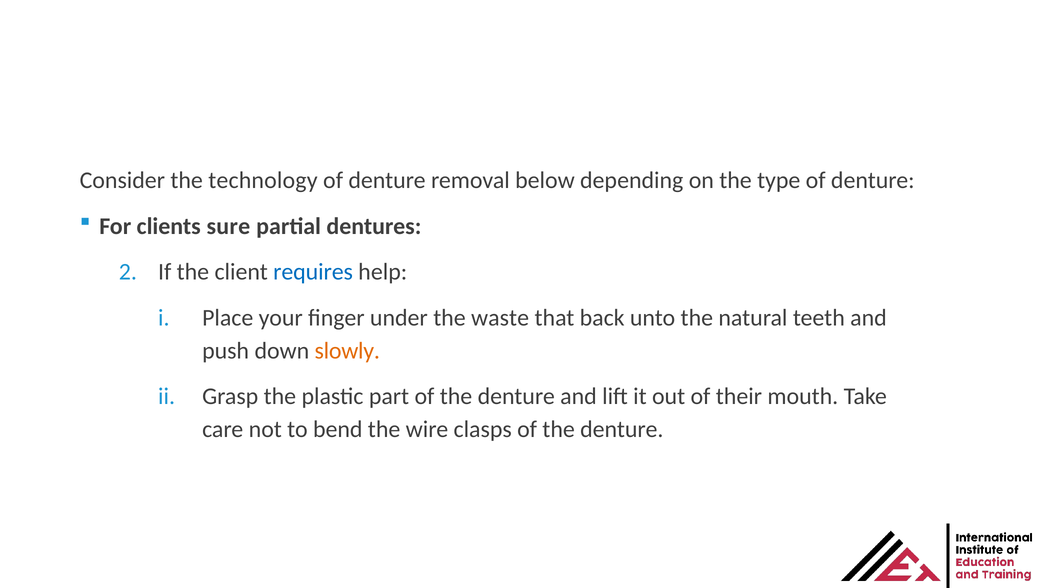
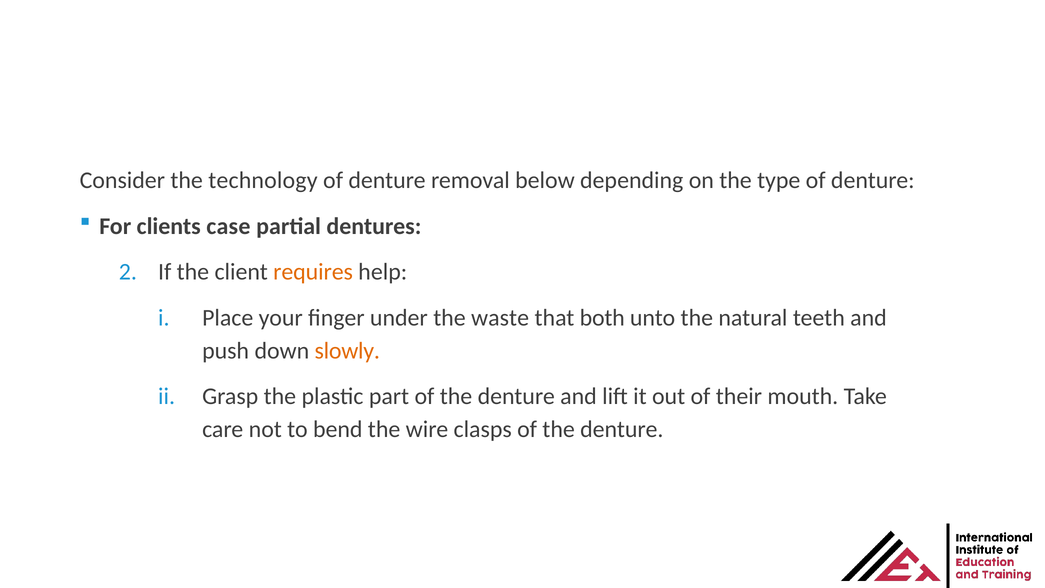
sure: sure -> case
requires colour: blue -> orange
back: back -> both
